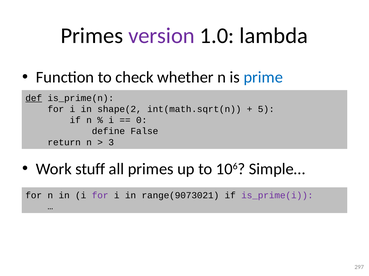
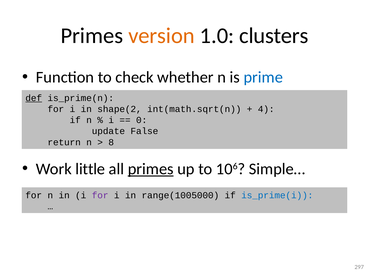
version colour: purple -> orange
lambda: lambda -> clusters
5: 5 -> 4
define: define -> update
3: 3 -> 8
stuff: stuff -> little
primes at (151, 169) underline: none -> present
range(9073021: range(9073021 -> range(1005000
is_prime(i colour: purple -> blue
